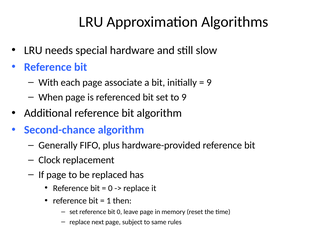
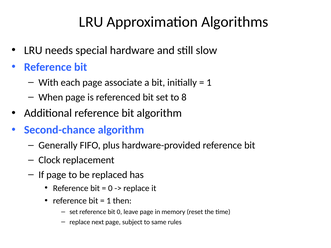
9 at (209, 83): 9 -> 1
to 9: 9 -> 8
